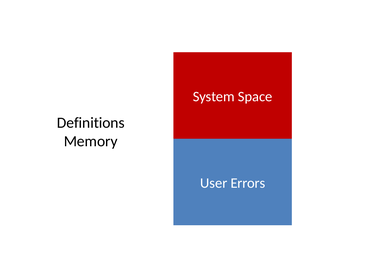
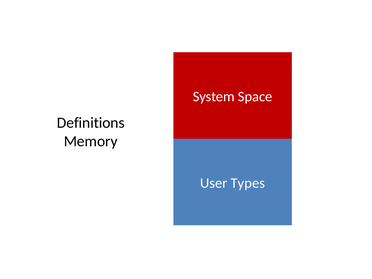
Errors: Errors -> Types
